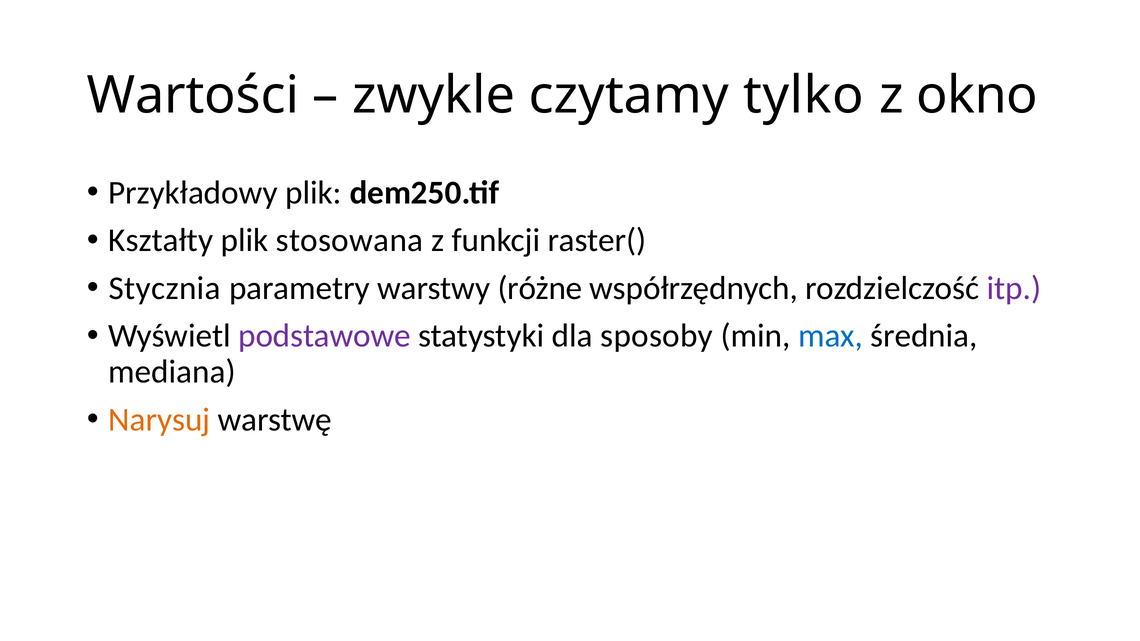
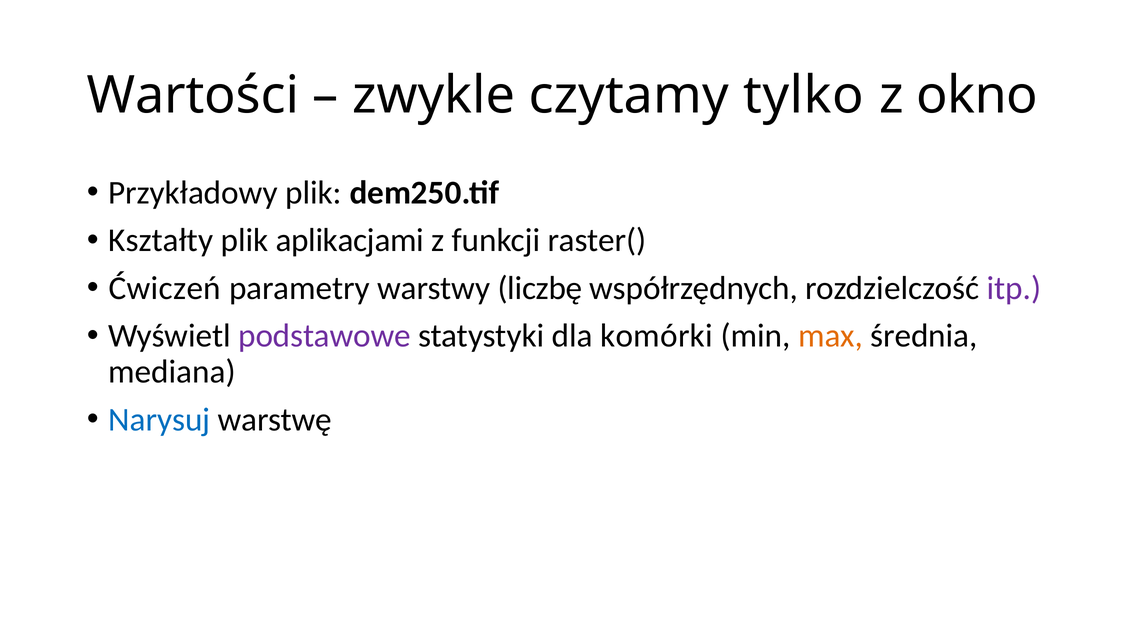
stosowana: stosowana -> aplikacjami
Stycznia: Stycznia -> Ćwiczeń
różne: różne -> liczbę
sposoby: sposoby -> komórki
max colour: blue -> orange
Narysuj colour: orange -> blue
